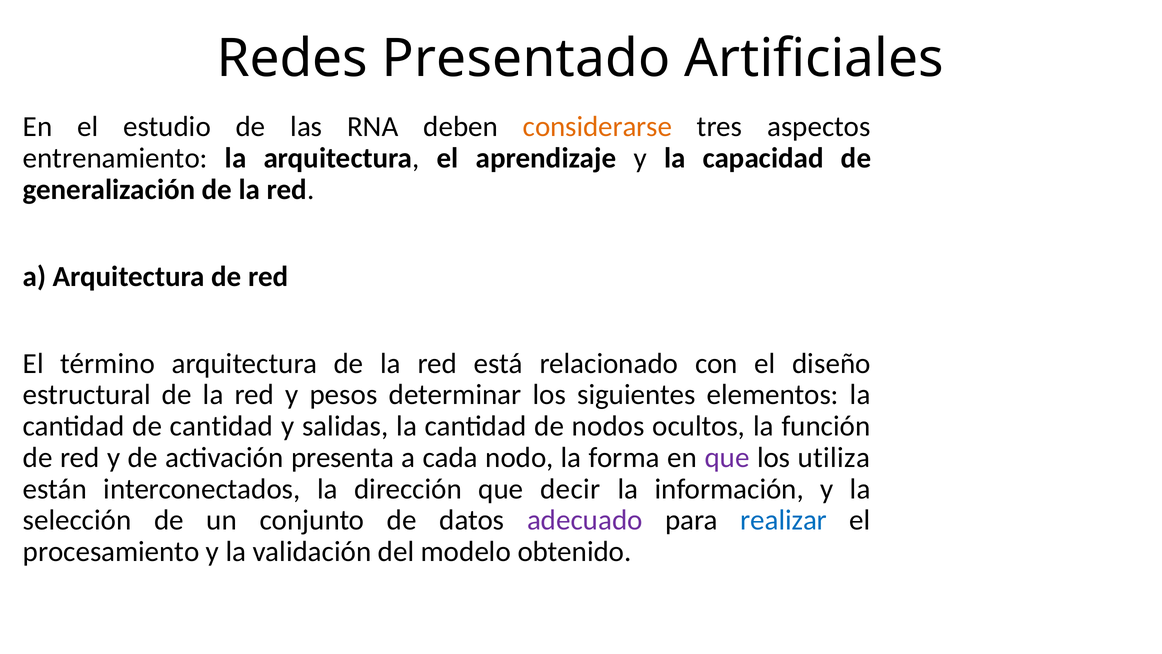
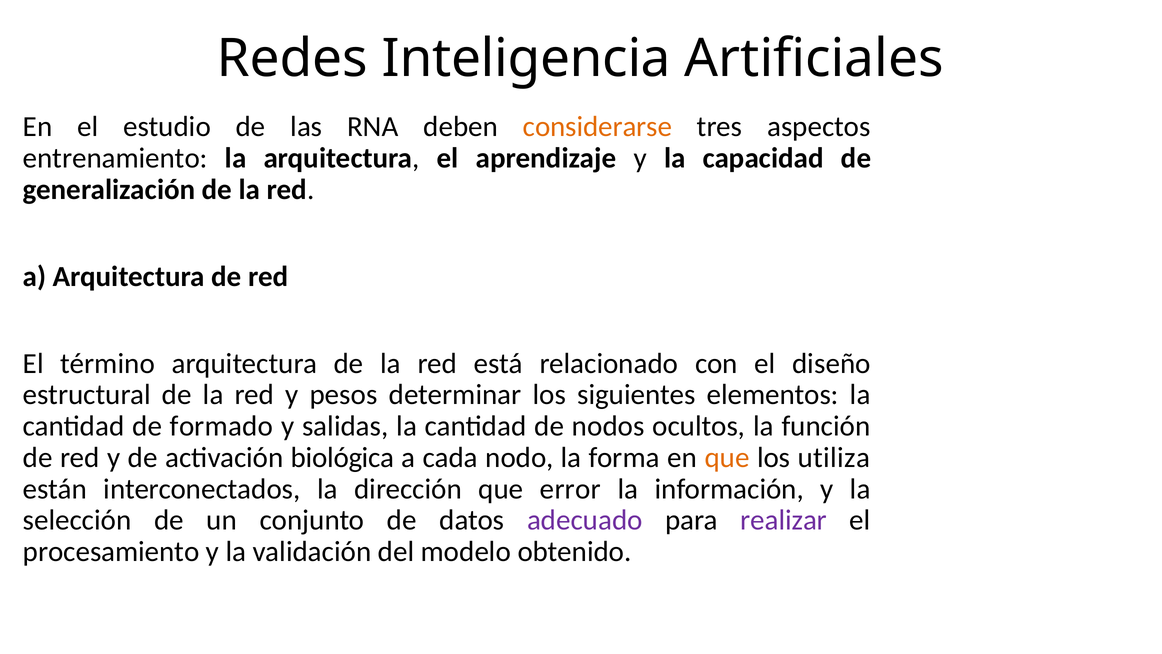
Presentado: Presentado -> Inteligencia
de cantidad: cantidad -> formado
presenta: presenta -> biológica
que at (727, 457) colour: purple -> orange
decir: decir -> error
realizar colour: blue -> purple
